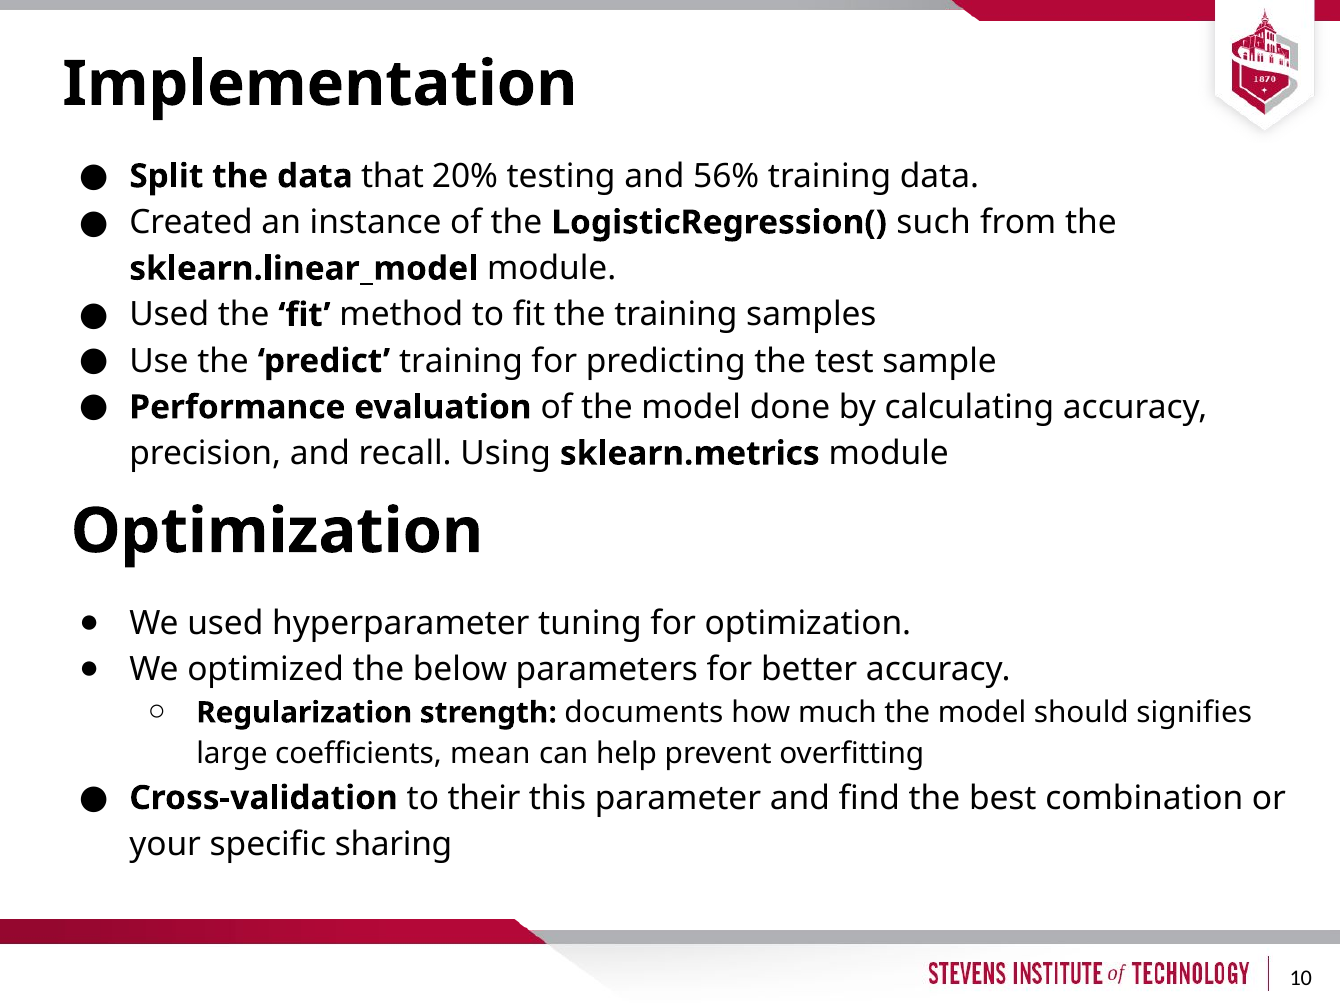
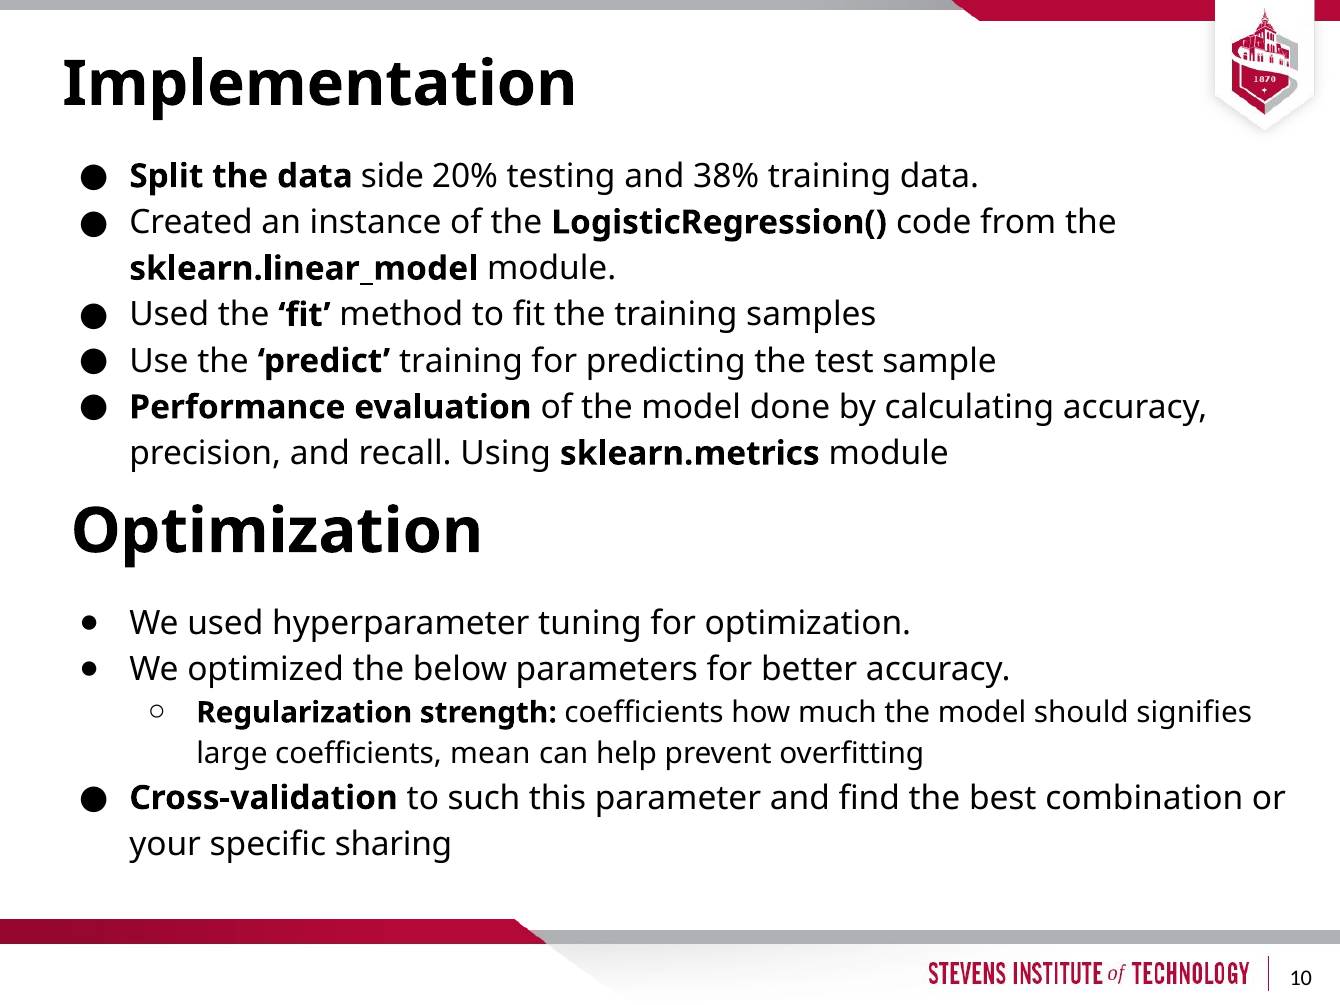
that: that -> side
56%: 56% -> 38%
such: such -> code
strength documents: documents -> coefficients
their: their -> such
